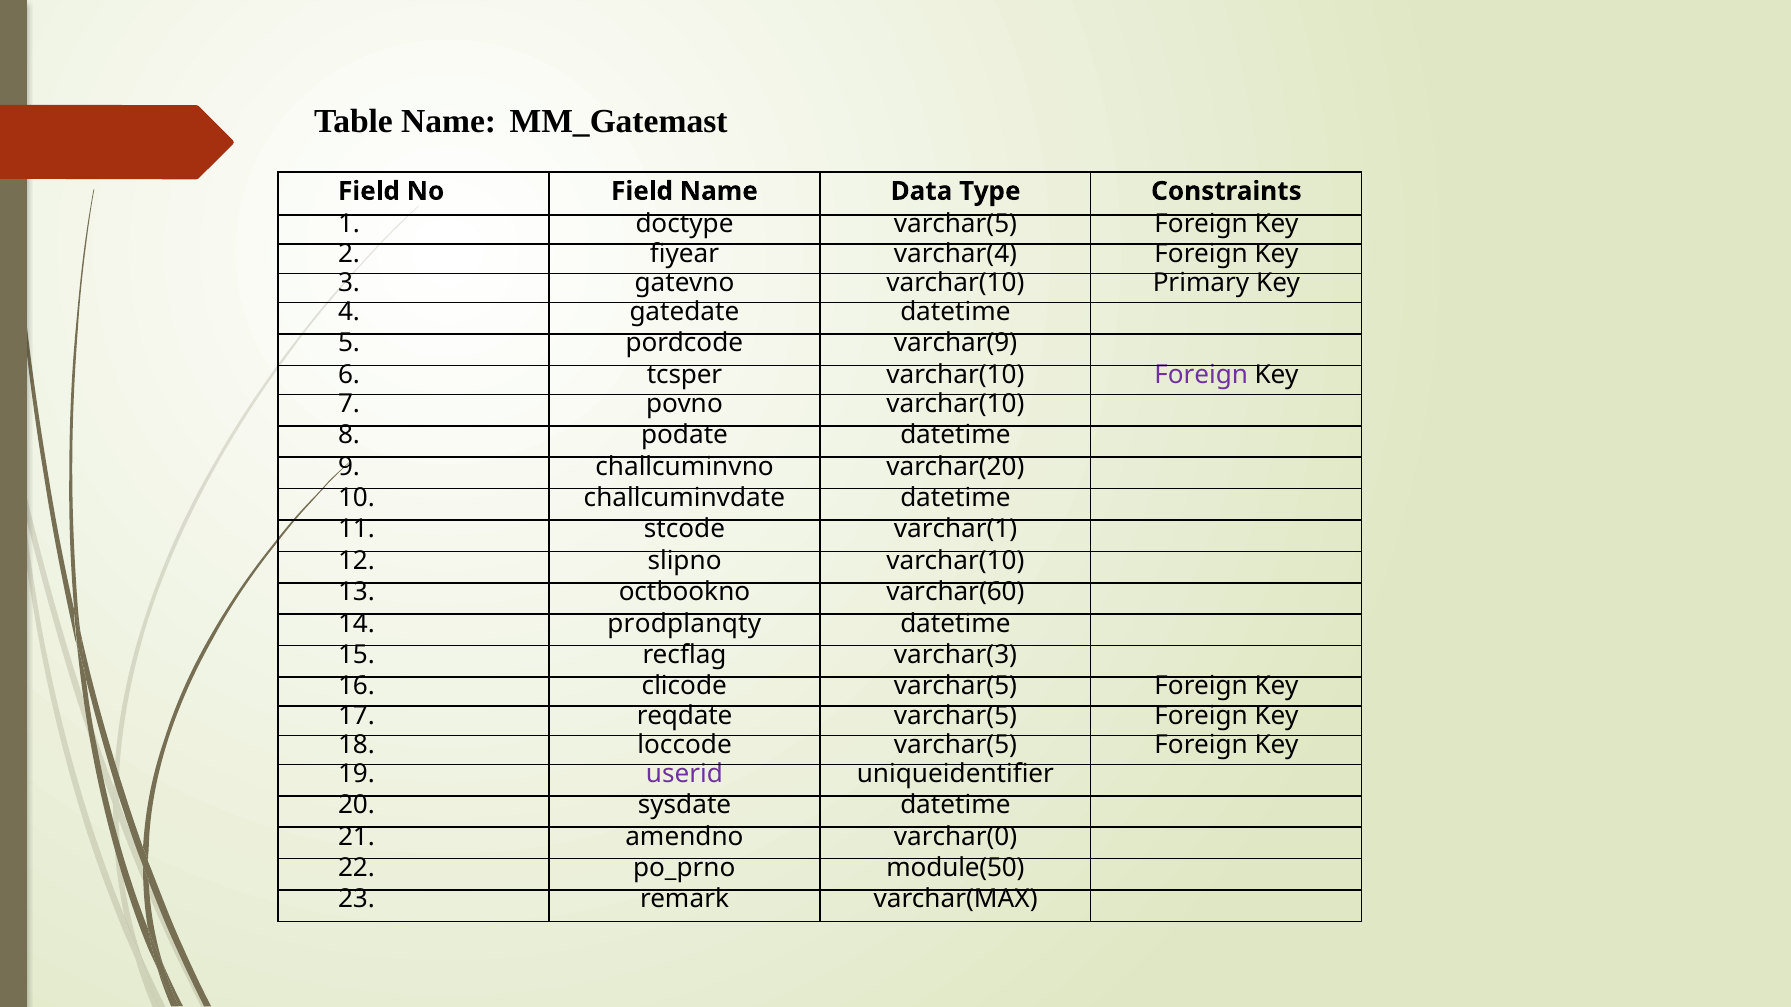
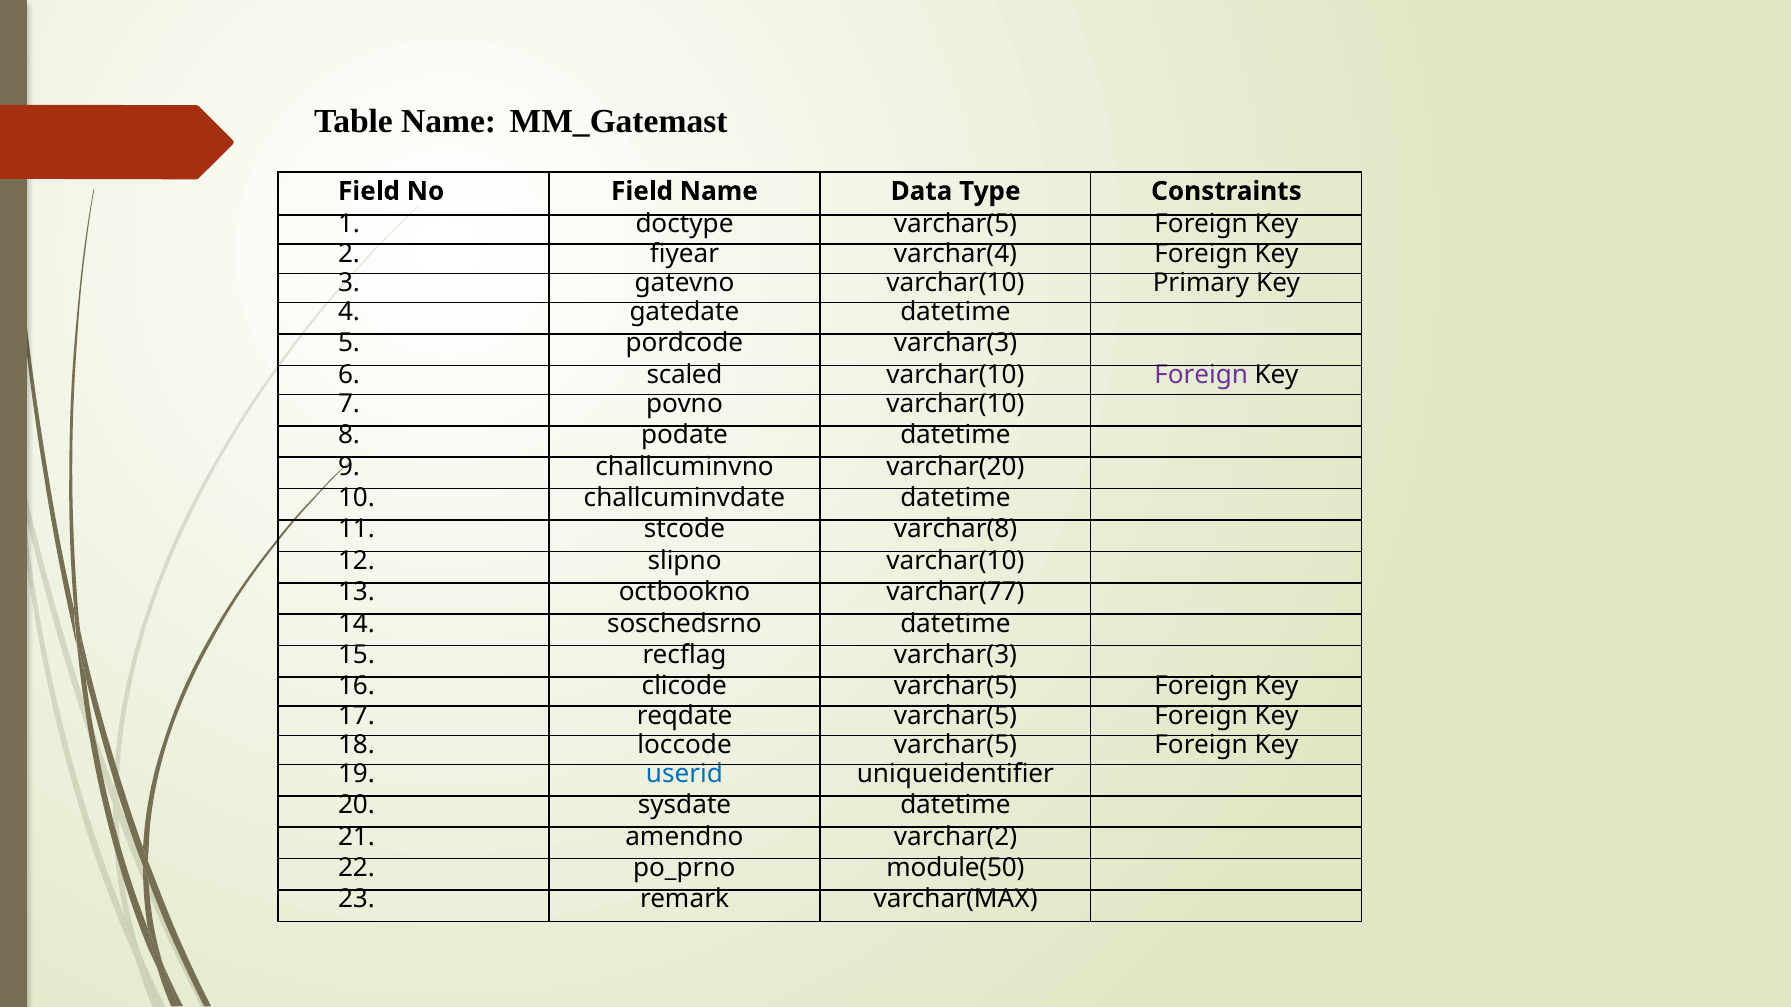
pordcode varchar(9: varchar(9 -> varchar(3
tcsper: tcsper -> scaled
varchar(1: varchar(1 -> varchar(8
varchar(60: varchar(60 -> varchar(77
prodplanqty: prodplanqty -> soschedsrno
userid colour: purple -> blue
varchar(0: varchar(0 -> varchar(2
